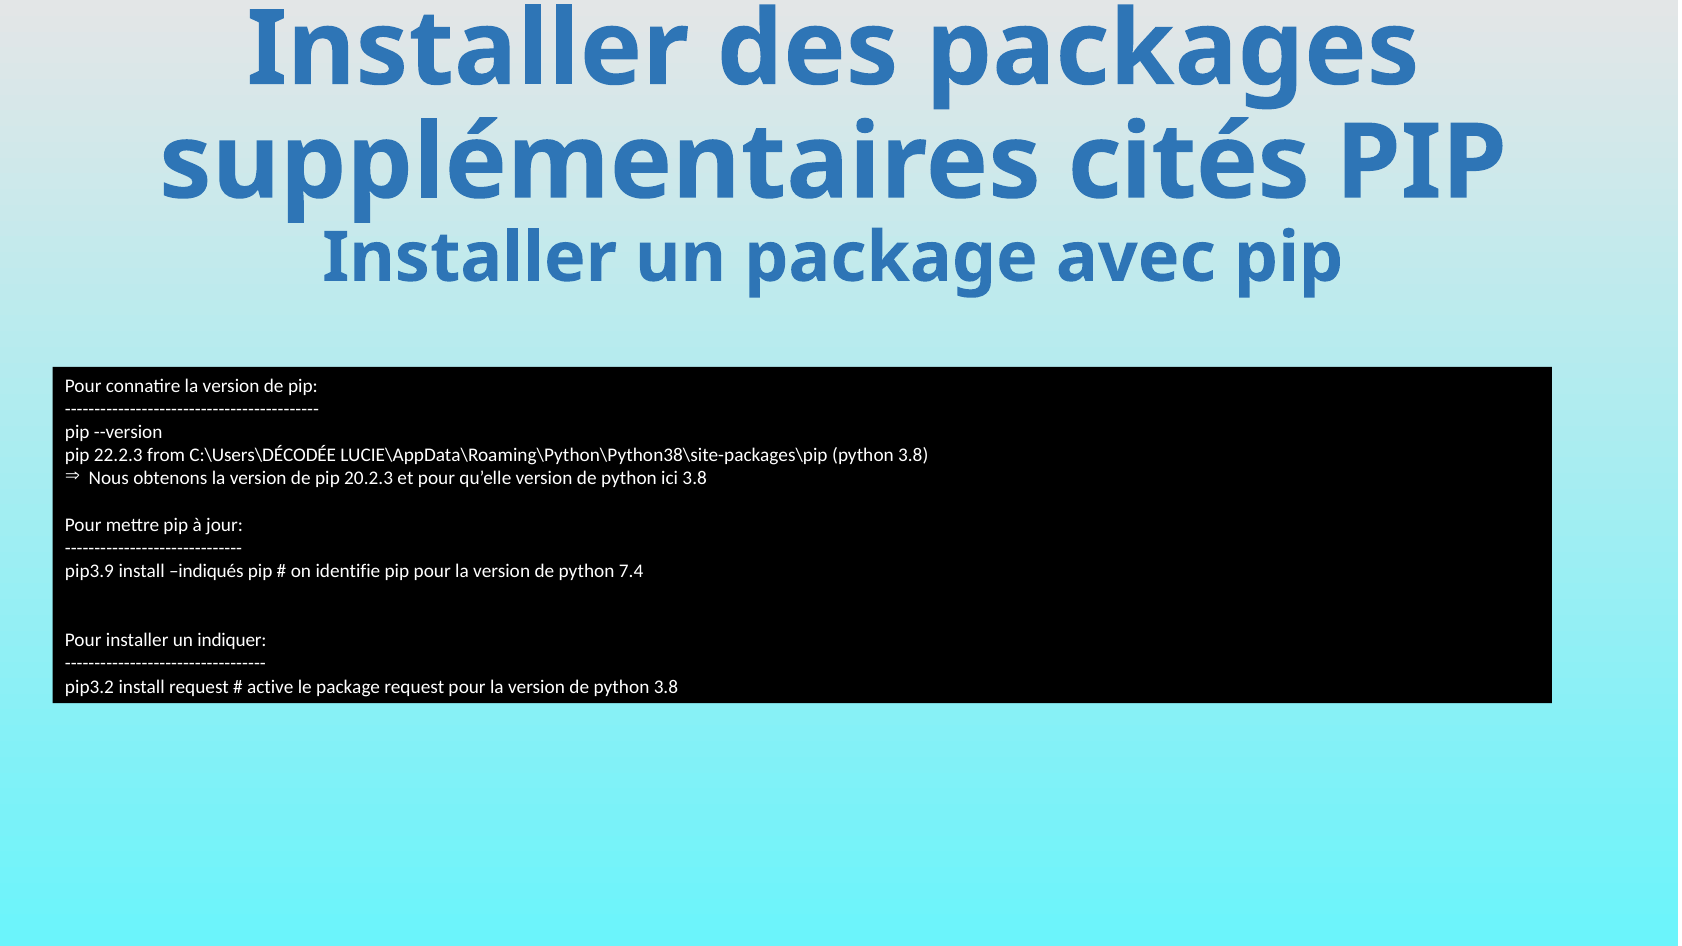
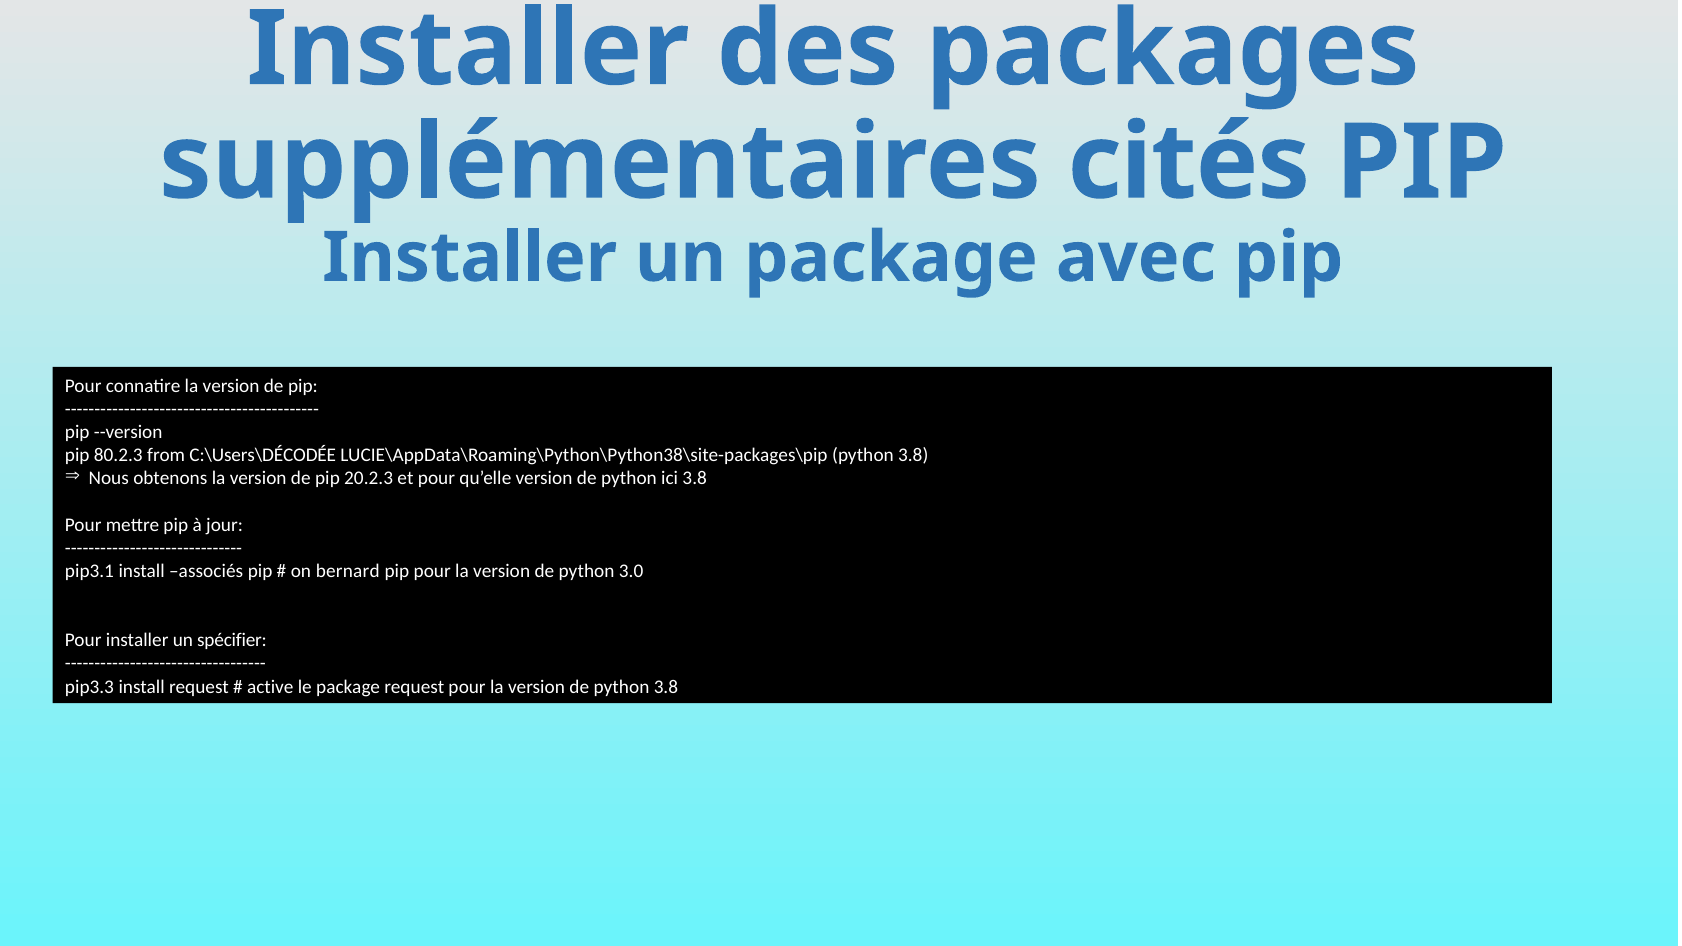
22.2.3: 22.2.3 -> 80.2.3
pip3.9: pip3.9 -> pip3.1
indiqués: indiqués -> associés
identifie: identifie -> bernard
7.4: 7.4 -> 3.0
indiquer: indiquer -> spécifier
pip3.2: pip3.2 -> pip3.3
